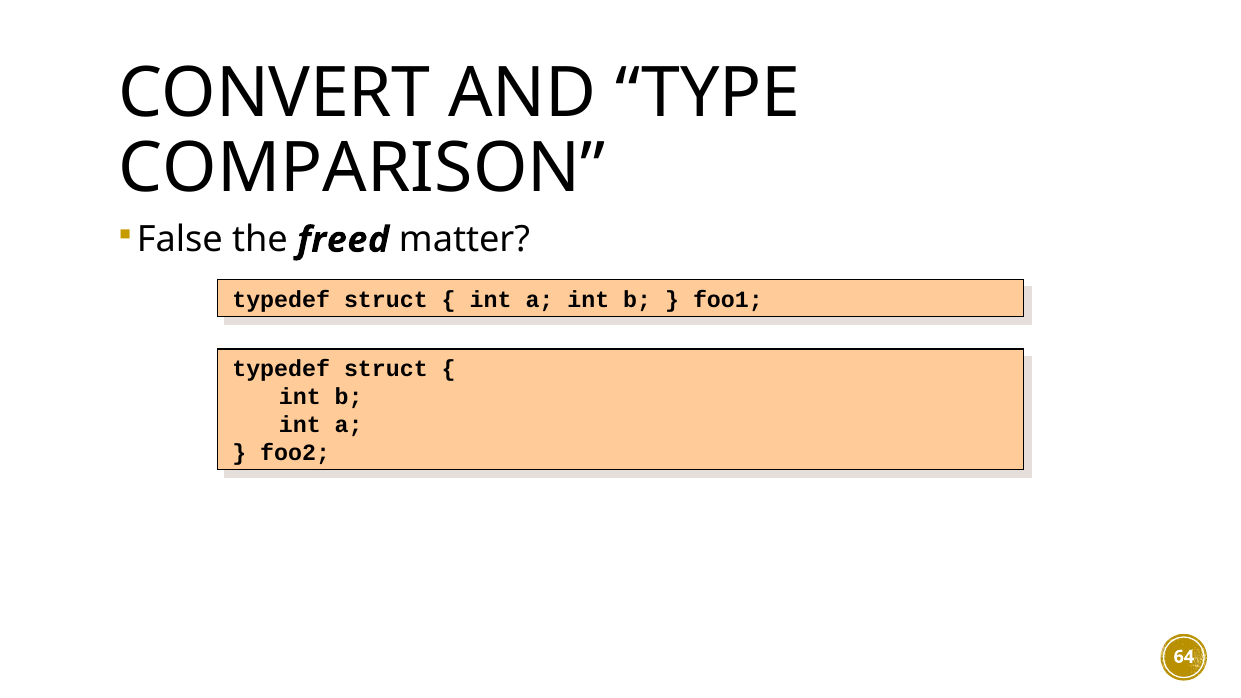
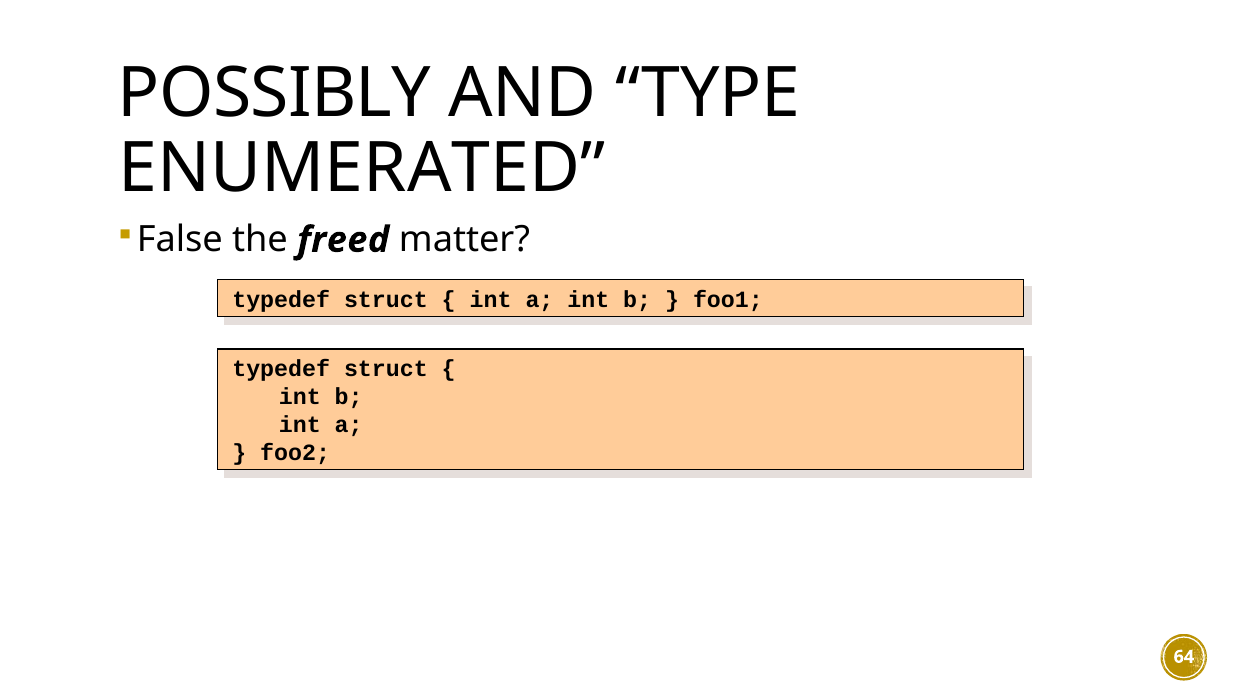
CONVERT: CONVERT -> POSSIBLY
COMPARISON: COMPARISON -> ENUMERATED
